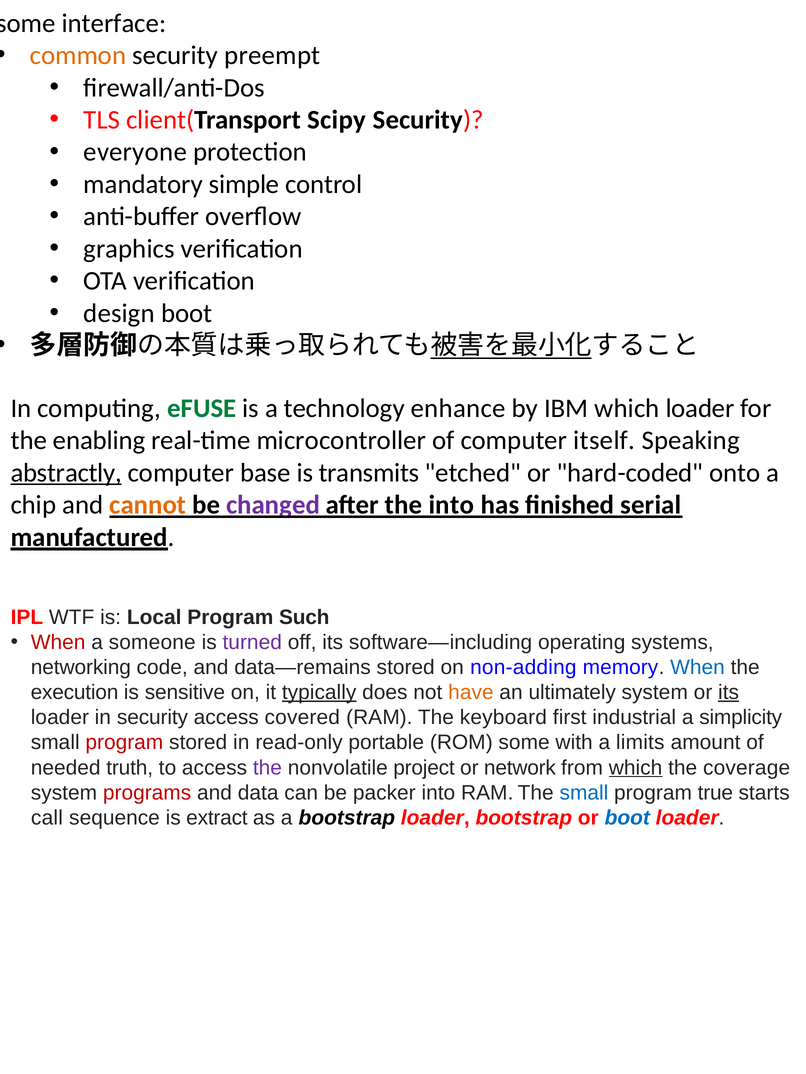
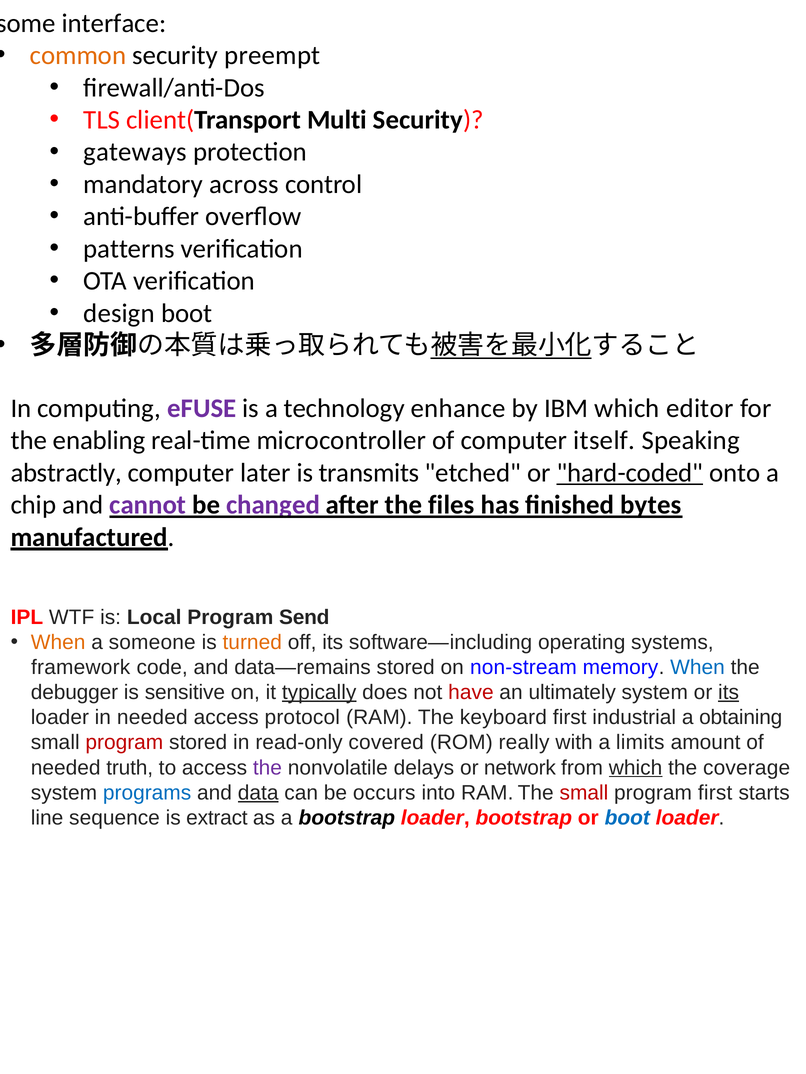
Scipy: Scipy -> Multi
everyone: everyone -> gateways
simple: simple -> across
graphics: graphics -> patterns
eFUSE colour: green -> purple
which loader: loader -> editor
abstractly underline: present -> none
base: base -> later
hard-coded underline: none -> present
cannot colour: orange -> purple
the into: into -> files
serial: serial -> bytes
Such: Such -> Send
When at (58, 643) colour: red -> orange
turned colour: purple -> orange
networking: networking -> framework
non-adding: non-adding -> non-stream
execution: execution -> debugger
have colour: orange -> red
in security: security -> needed
covered: covered -> protocol
simplicity: simplicity -> obtaining
portable: portable -> covered
ROM some: some -> really
project: project -> delays
programs colour: red -> blue
data underline: none -> present
packer: packer -> occurs
small at (584, 793) colour: blue -> red
program true: true -> first
call: call -> line
